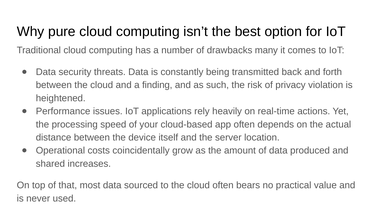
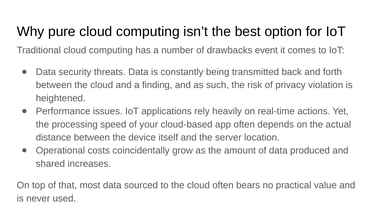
many: many -> event
